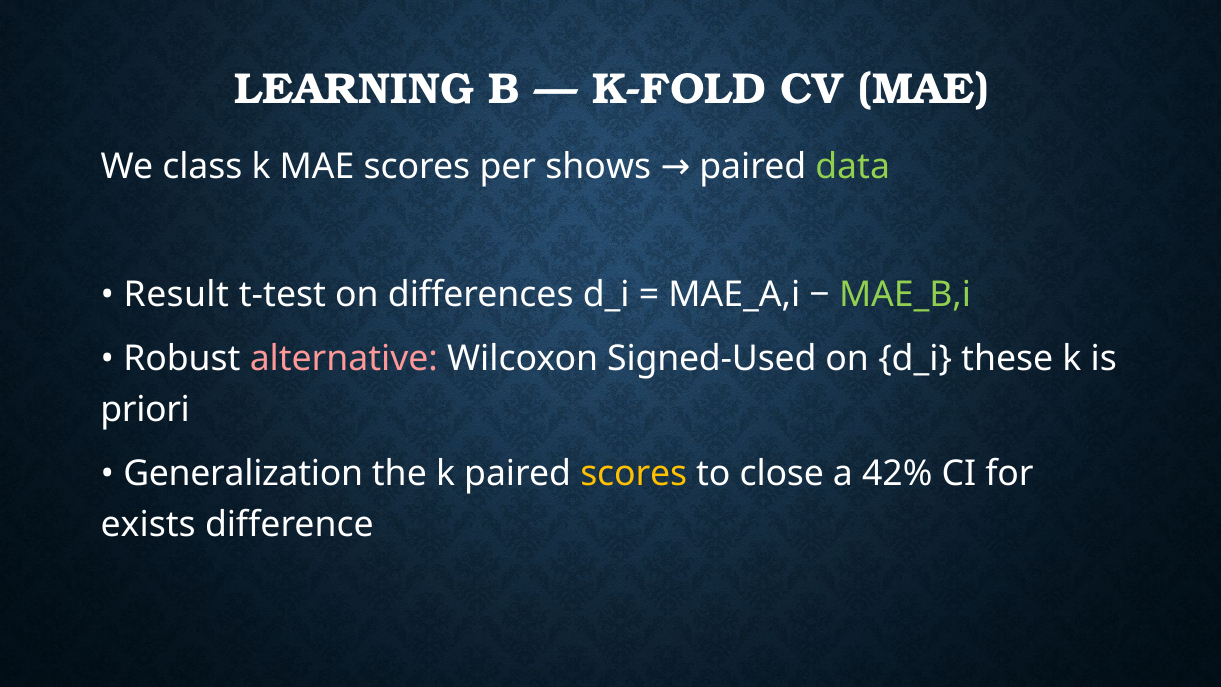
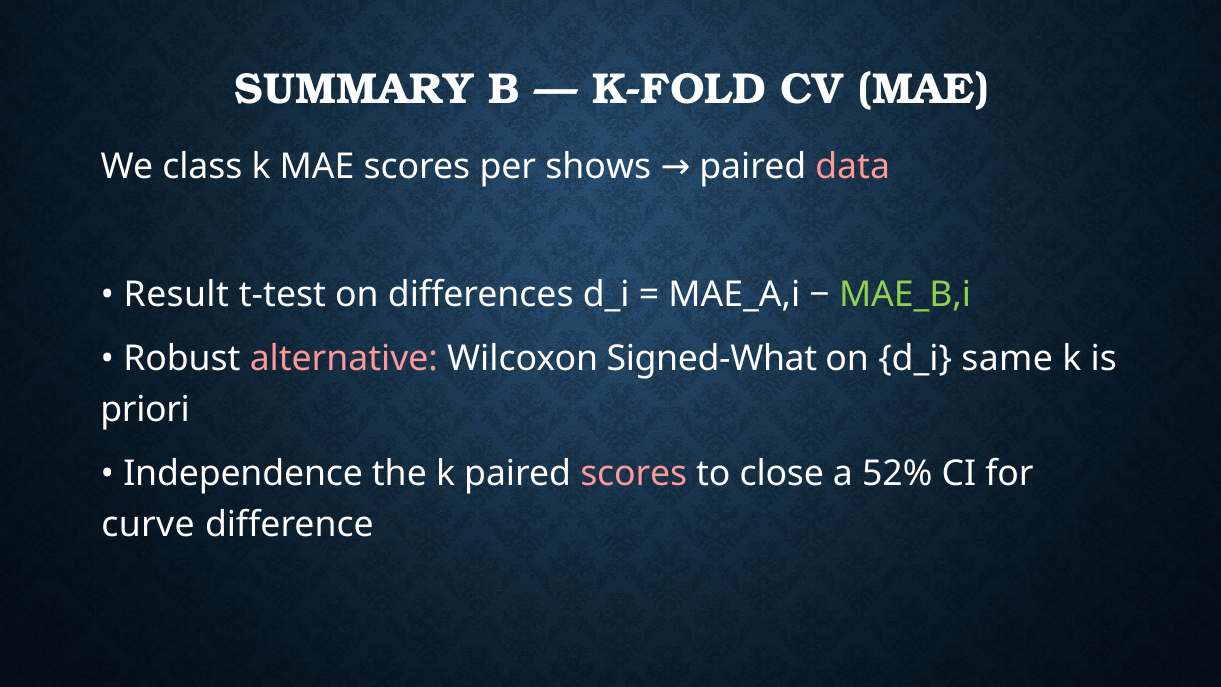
LEARNING: LEARNING -> SUMMARY
data colour: light green -> pink
Signed-Used: Signed-Used -> Signed-What
these: these -> same
Generalization: Generalization -> Independence
scores at (634, 473) colour: yellow -> pink
42%: 42% -> 52%
exists: exists -> curve
